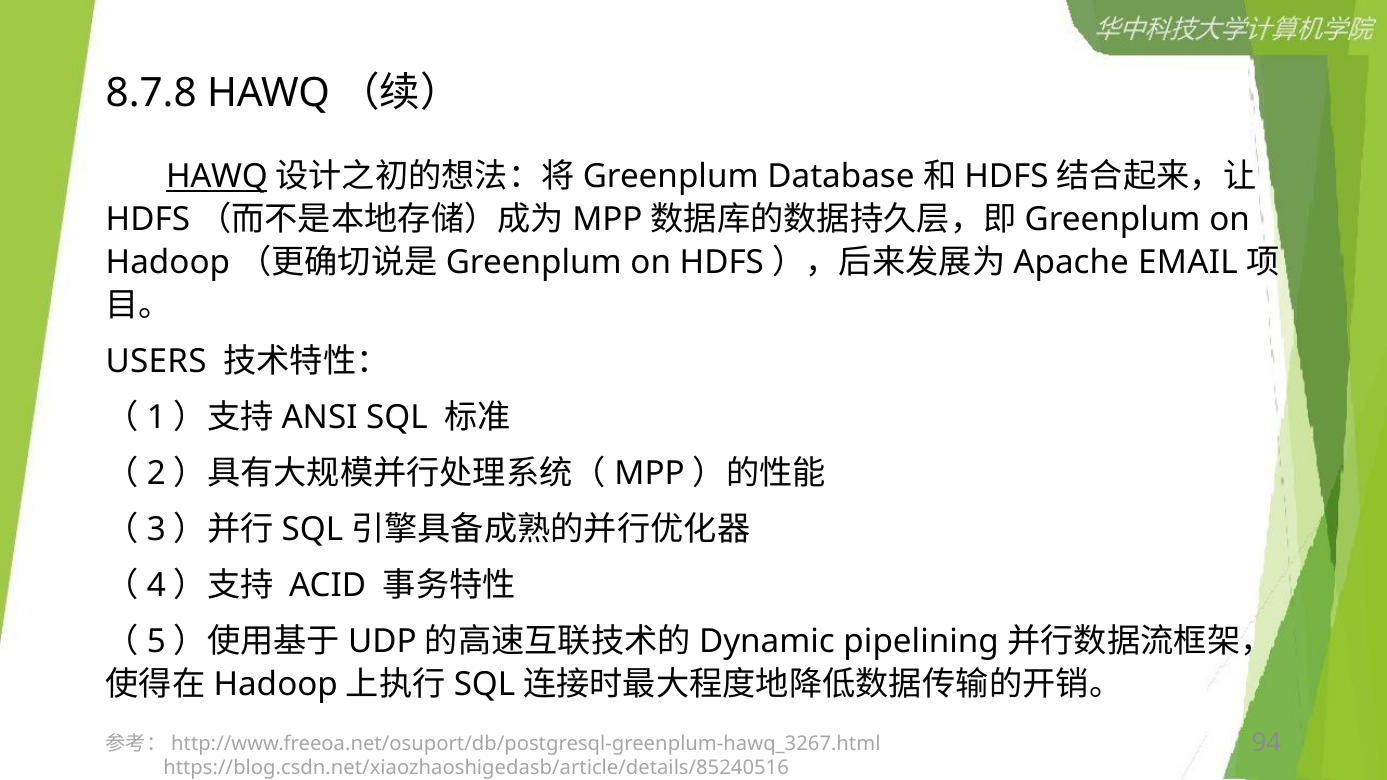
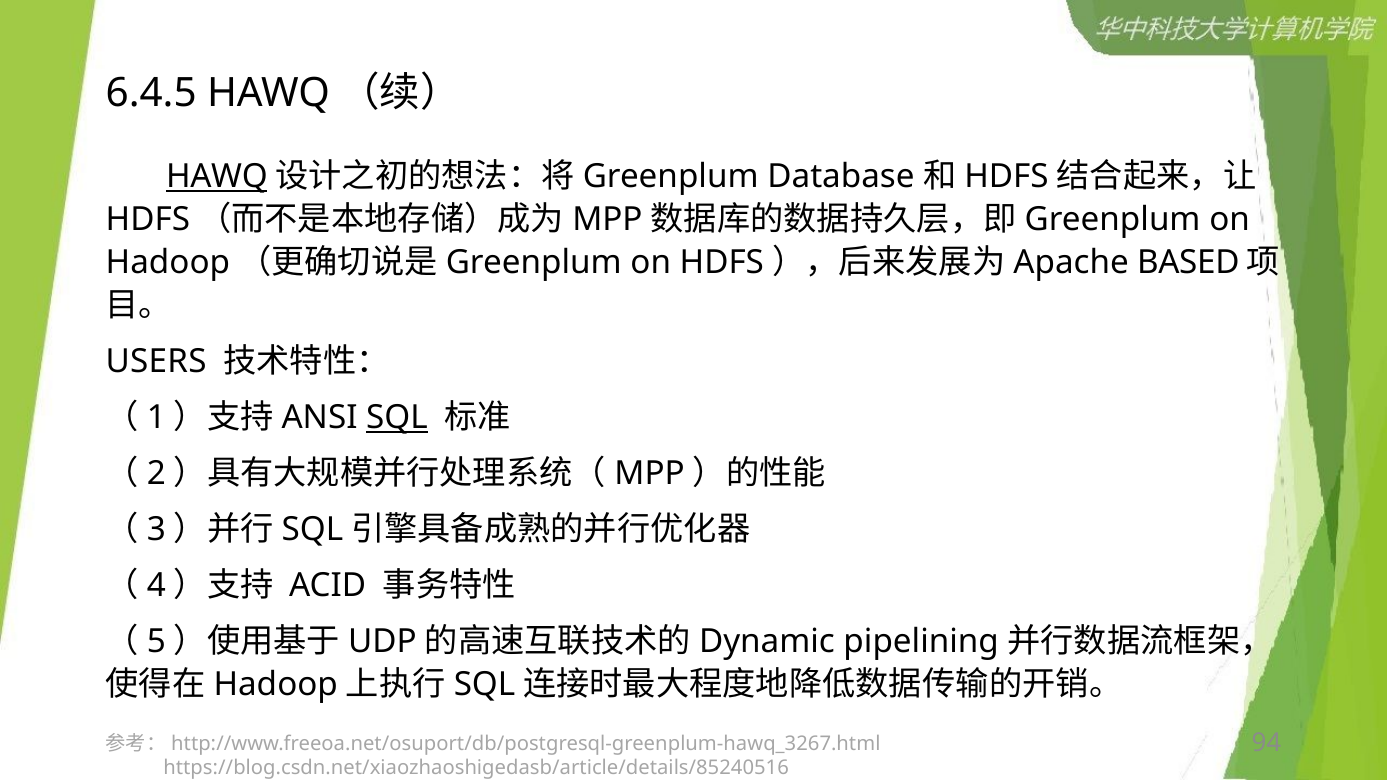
8.7.8: 8.7.8 -> 6.4.5
EMAIL: EMAIL -> BASED
SQL at (397, 418) underline: none -> present
